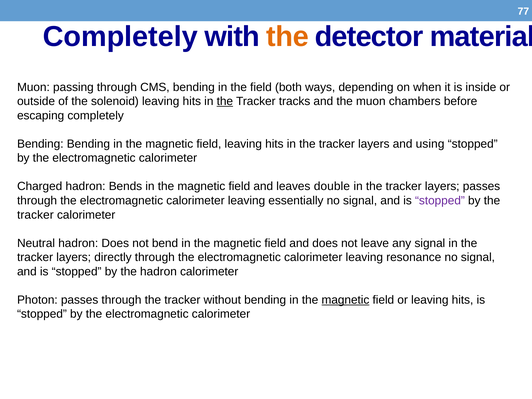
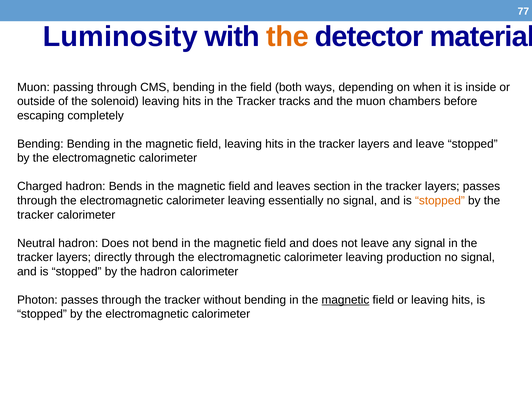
Completely at (120, 37): Completely -> Luminosity
the at (225, 101) underline: present -> none
and using: using -> leave
double: double -> section
stopped at (440, 201) colour: purple -> orange
resonance: resonance -> production
